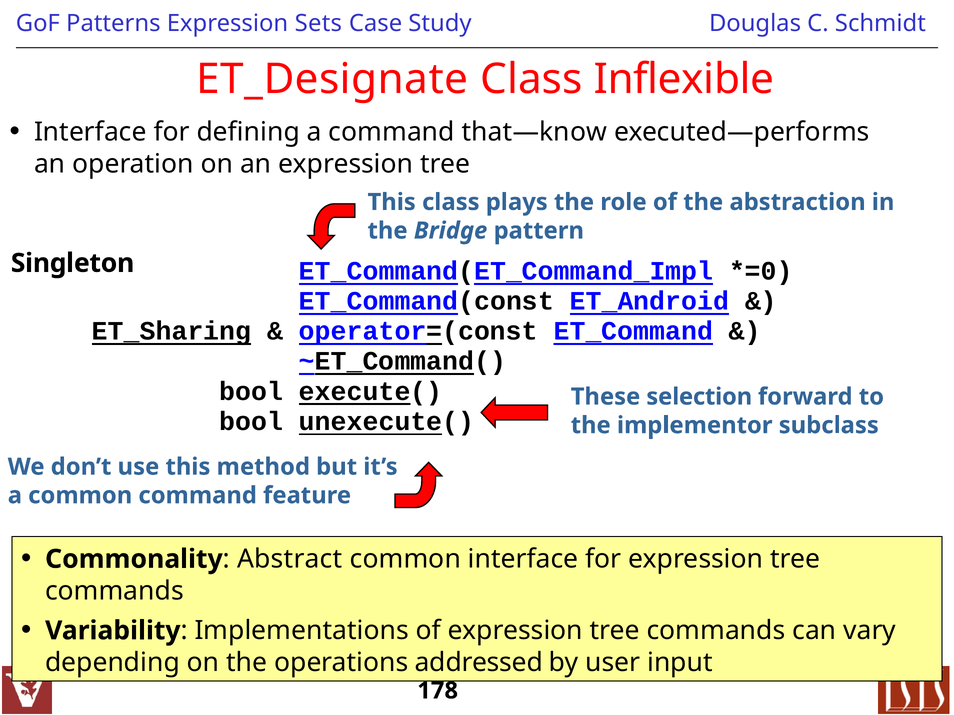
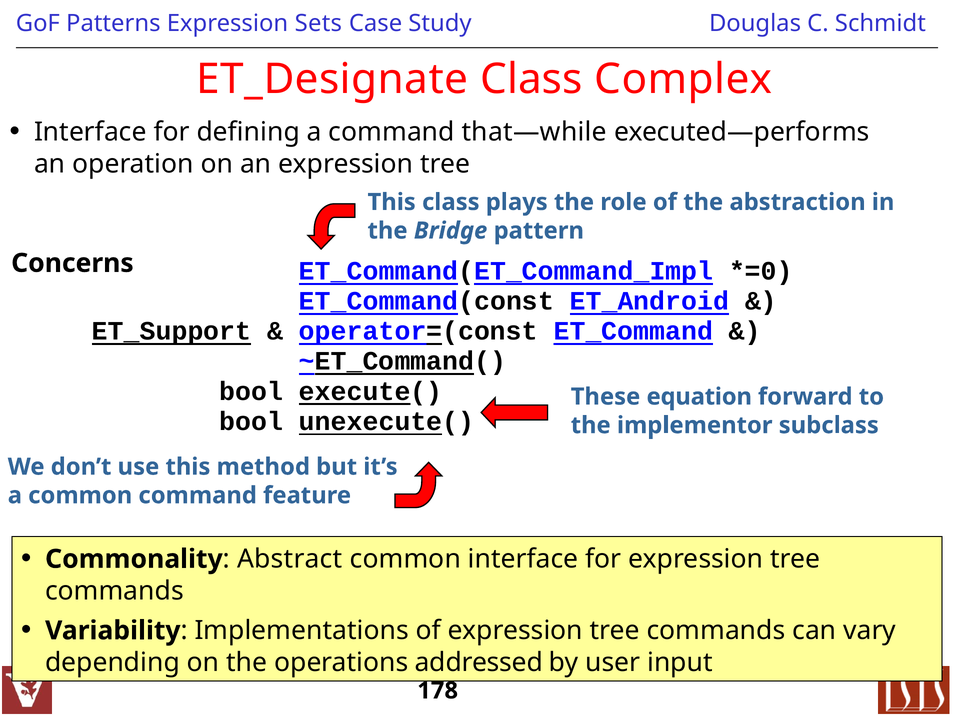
Inflexible: Inflexible -> Complex
that—know: that—know -> that—while
Singleton: Singleton -> Concerns
ET_Sharing: ET_Sharing -> ET_Support
selection: selection -> equation
